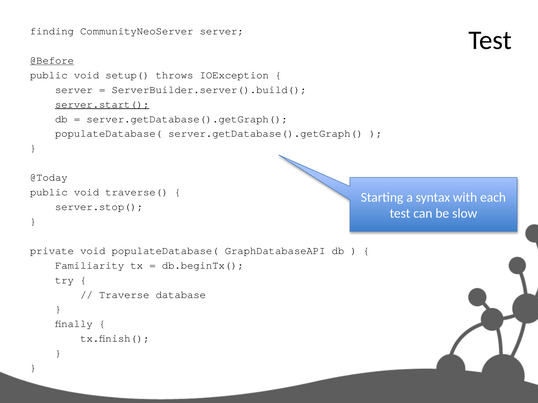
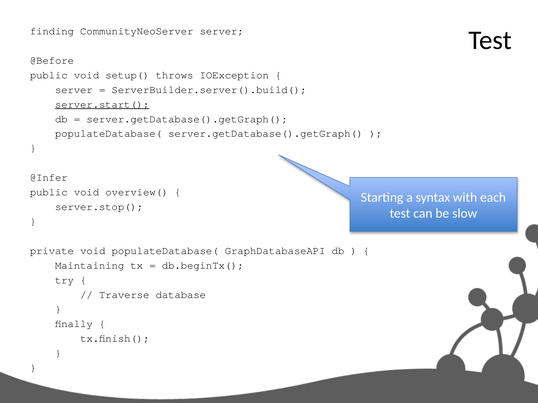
@Before underline: present -> none
@Today: @Today -> @Infer
traverse(: traverse( -> overview(
Familiarity: Familiarity -> Maintaining
